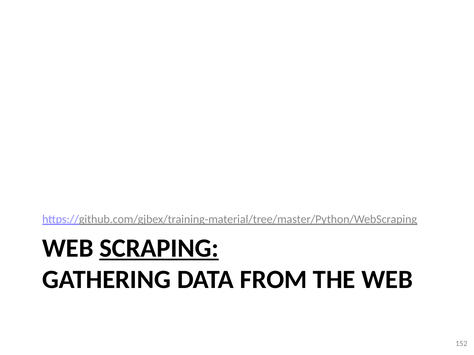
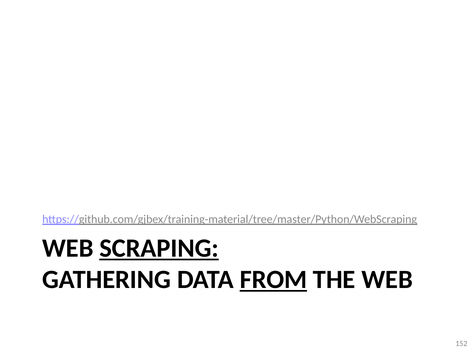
FROM underline: none -> present
